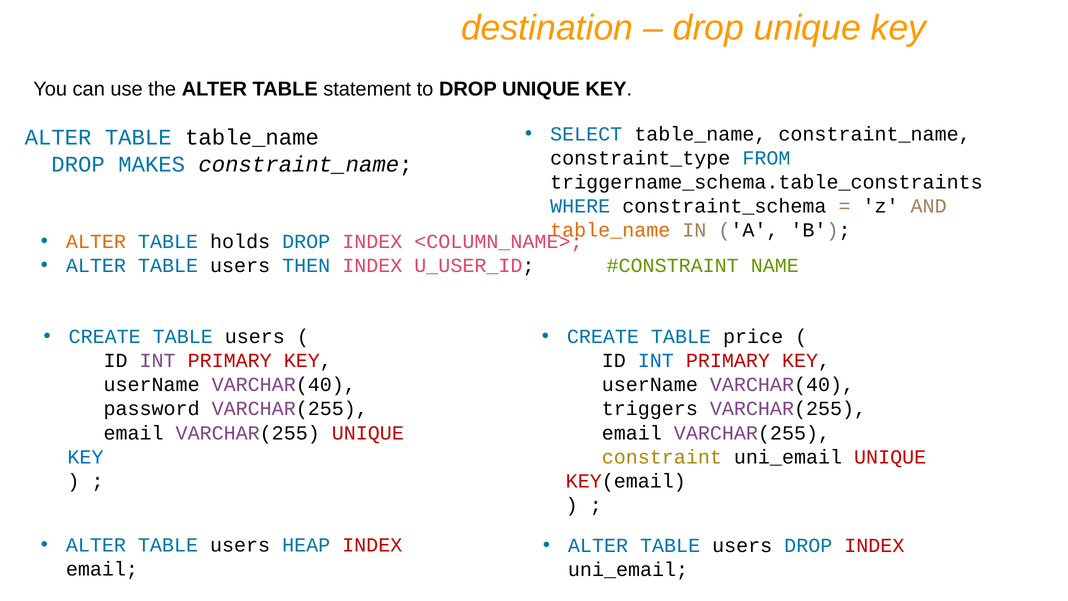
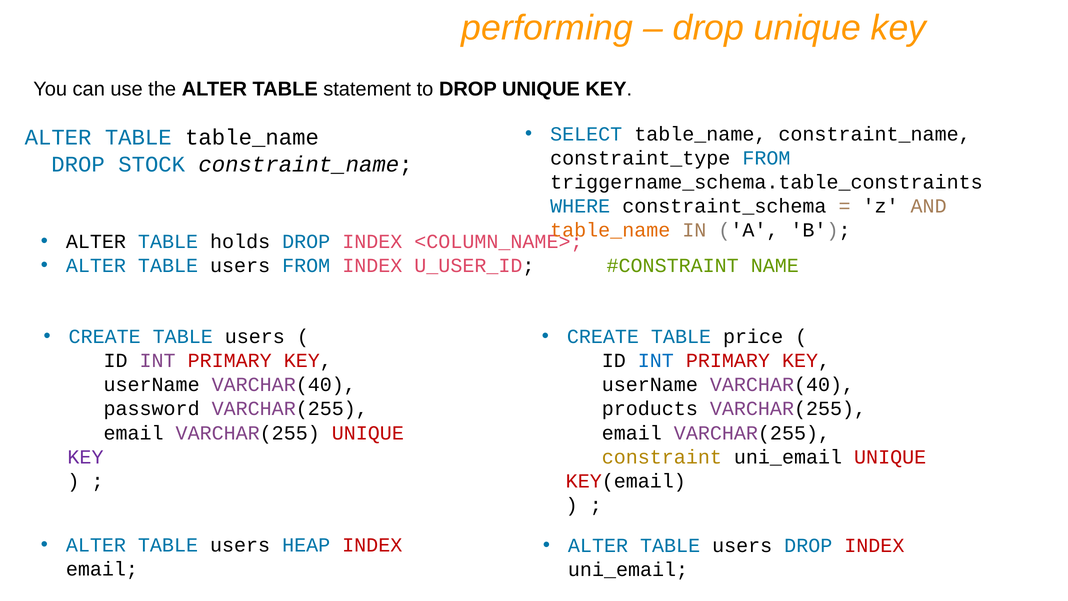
destination: destination -> performing
MAKES: MAKES -> STOCK
ALTER at (96, 241) colour: orange -> black
users THEN: THEN -> FROM
triggers: triggers -> products
KEY at (86, 457) colour: blue -> purple
